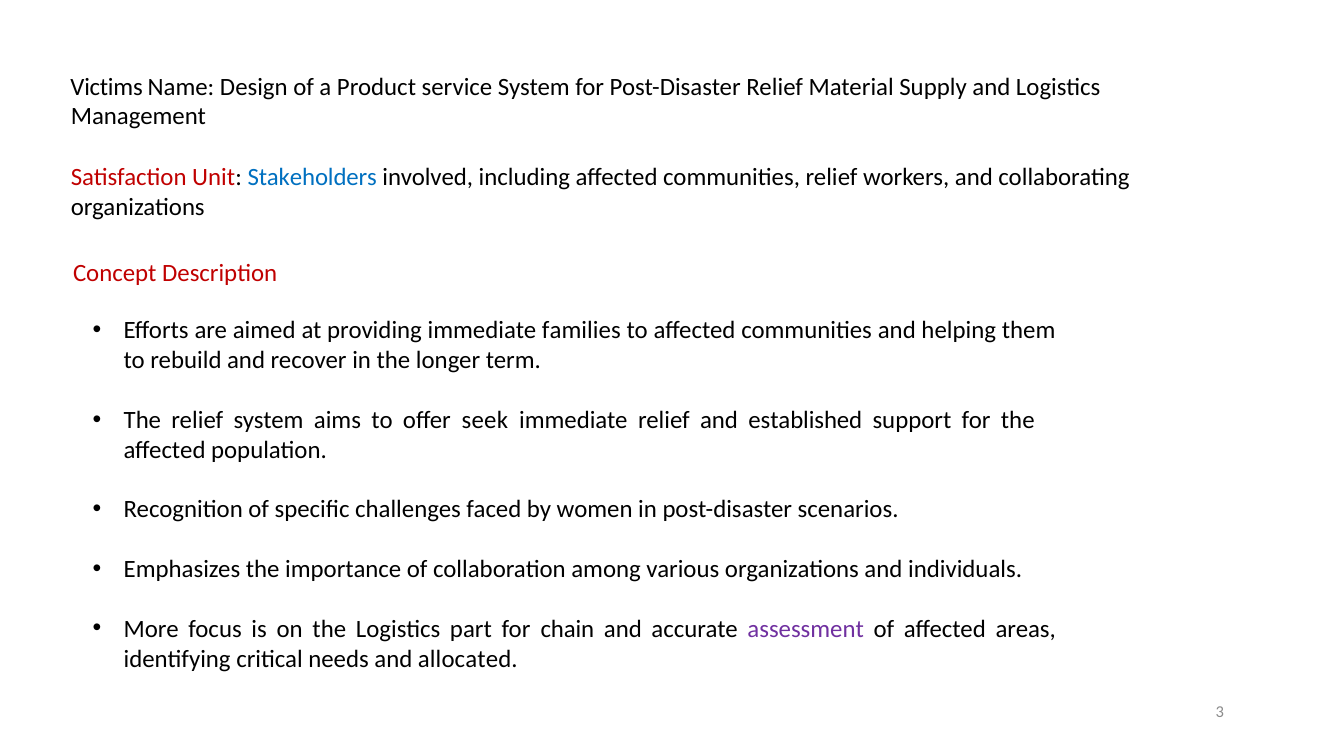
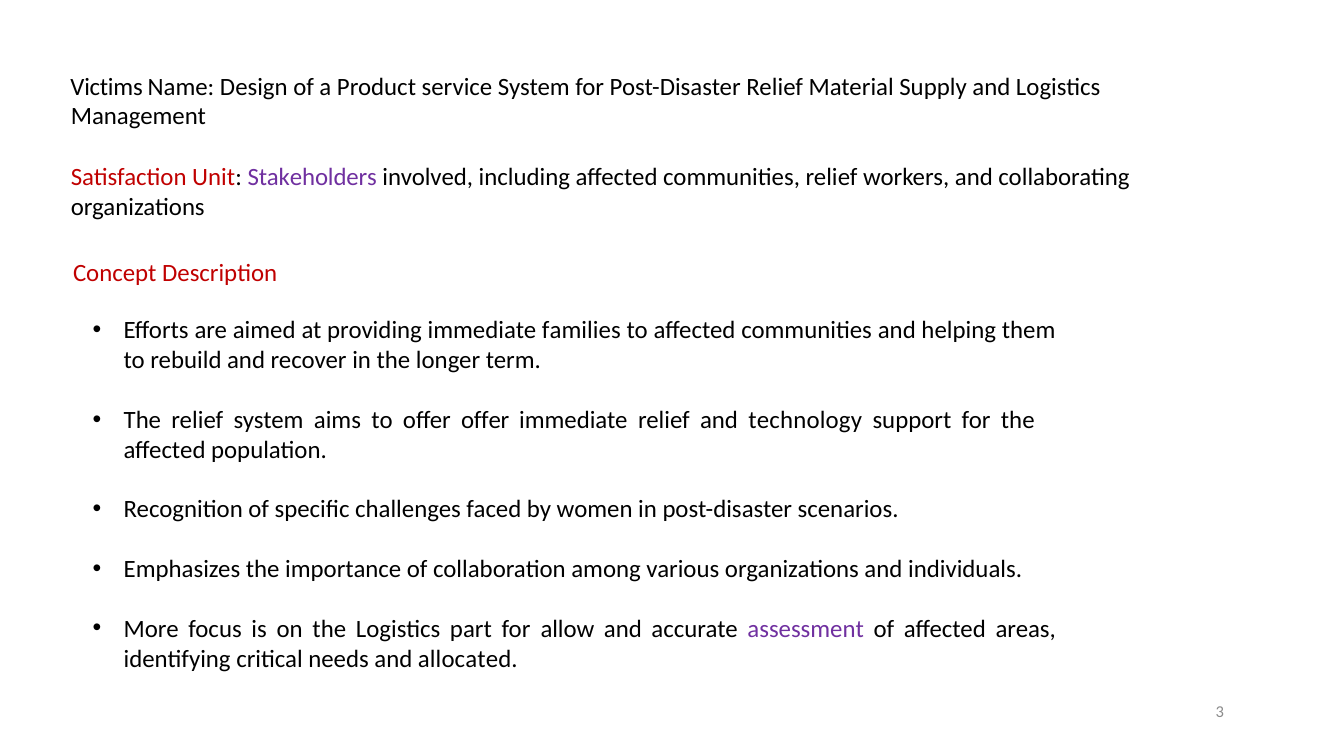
Stakeholders colour: blue -> purple
offer seek: seek -> offer
established: established -> technology
chain: chain -> allow
